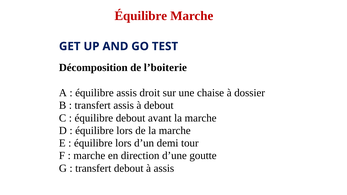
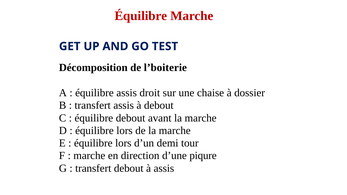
goutte: goutte -> piqure
